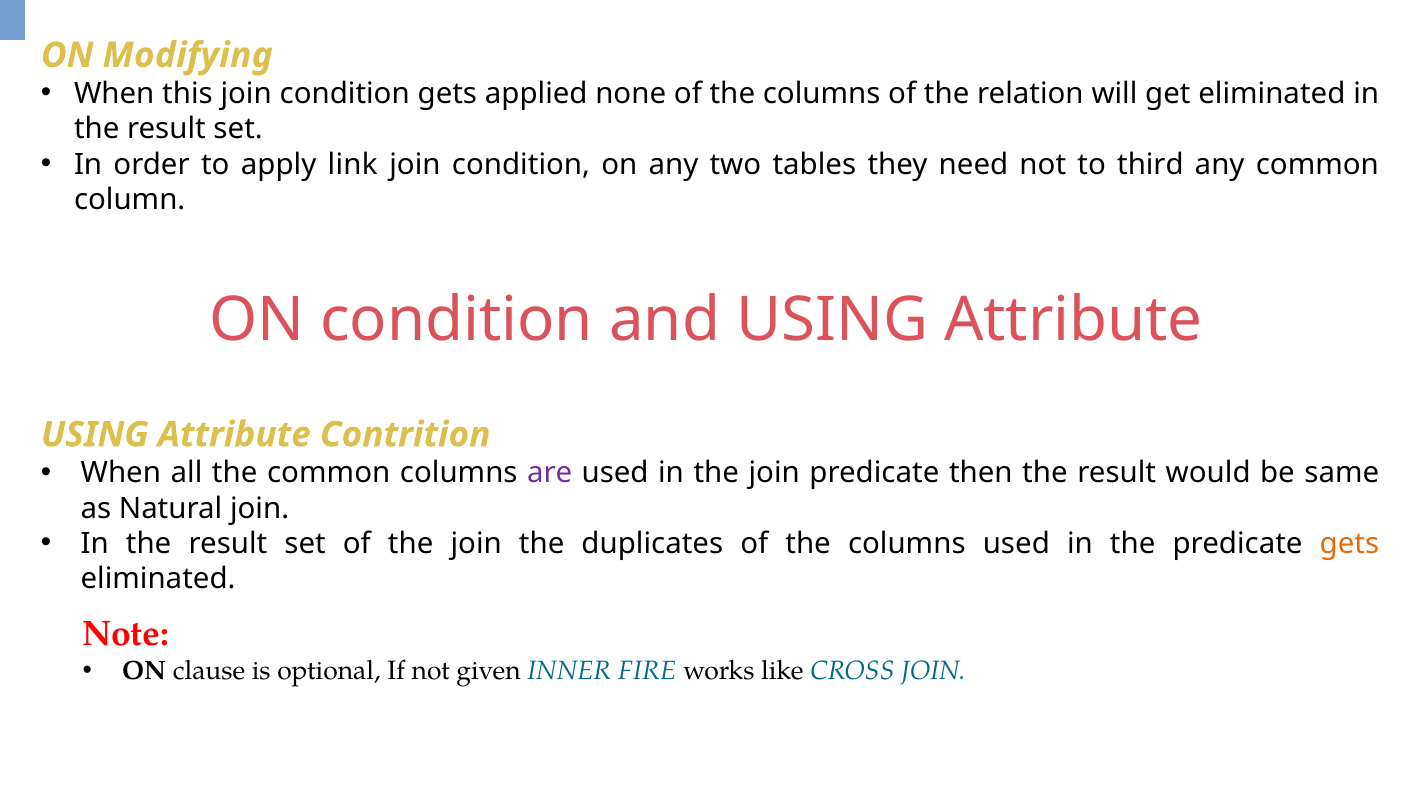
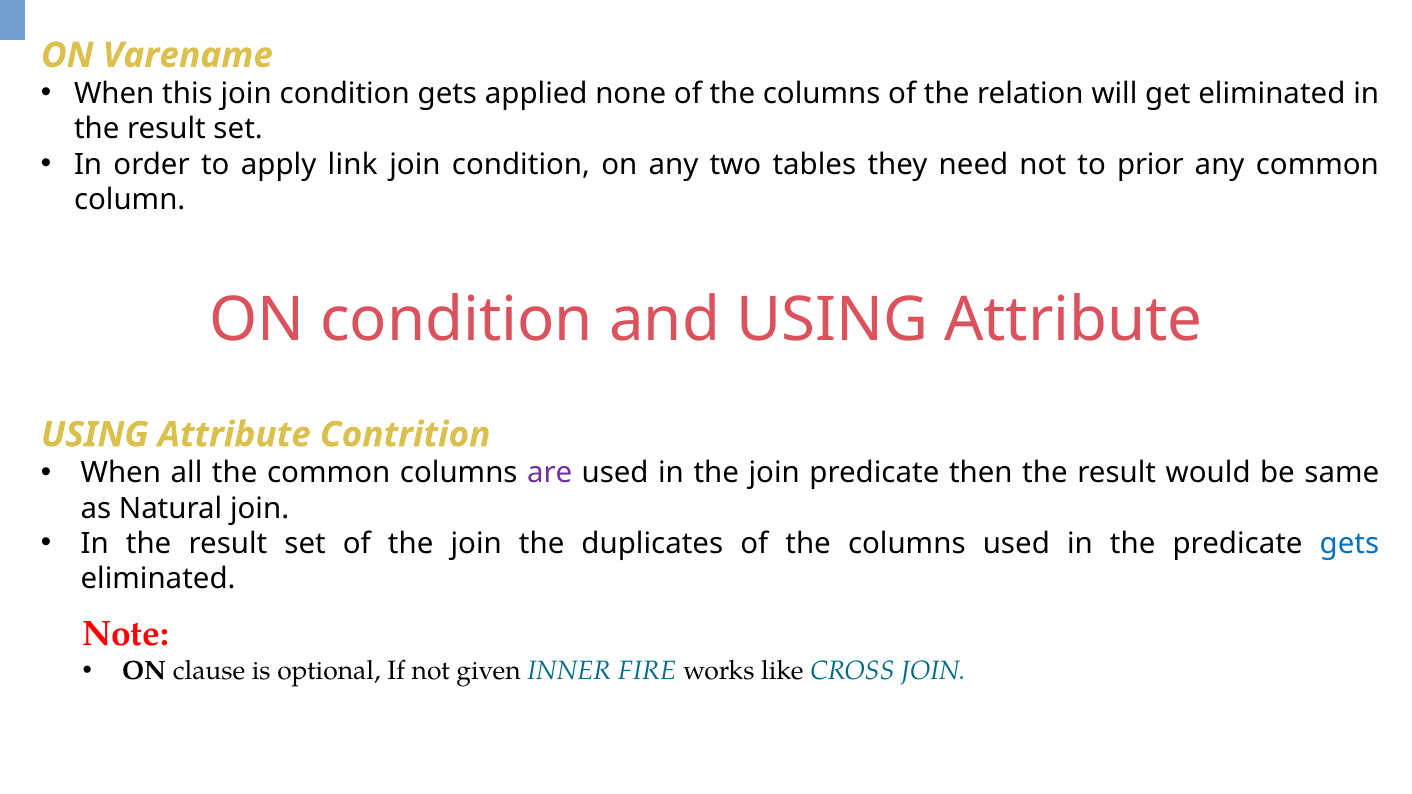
Modifying: Modifying -> Varename
third: third -> prior
gets at (1349, 544) colour: orange -> blue
